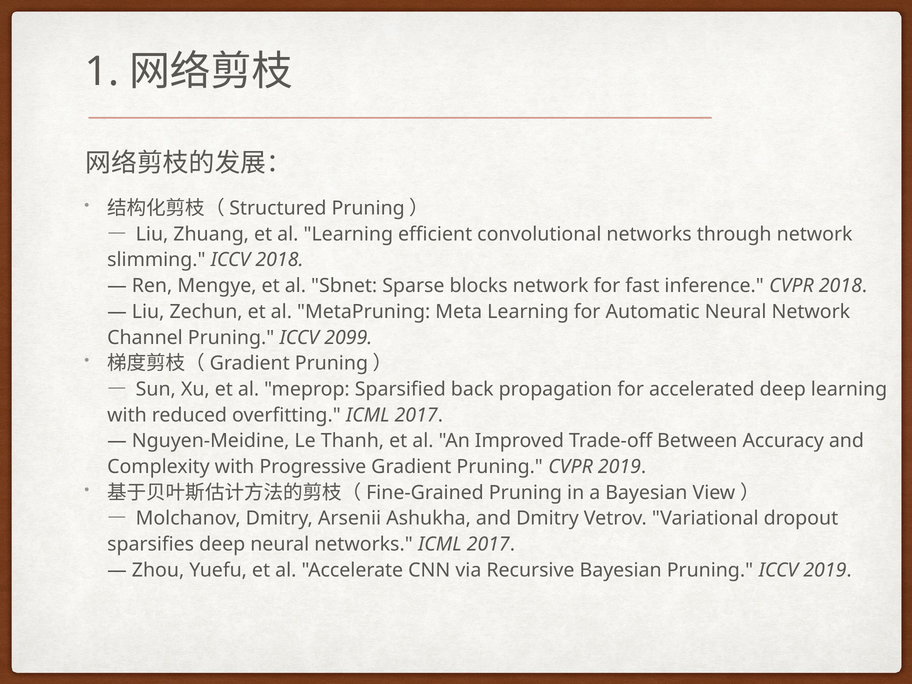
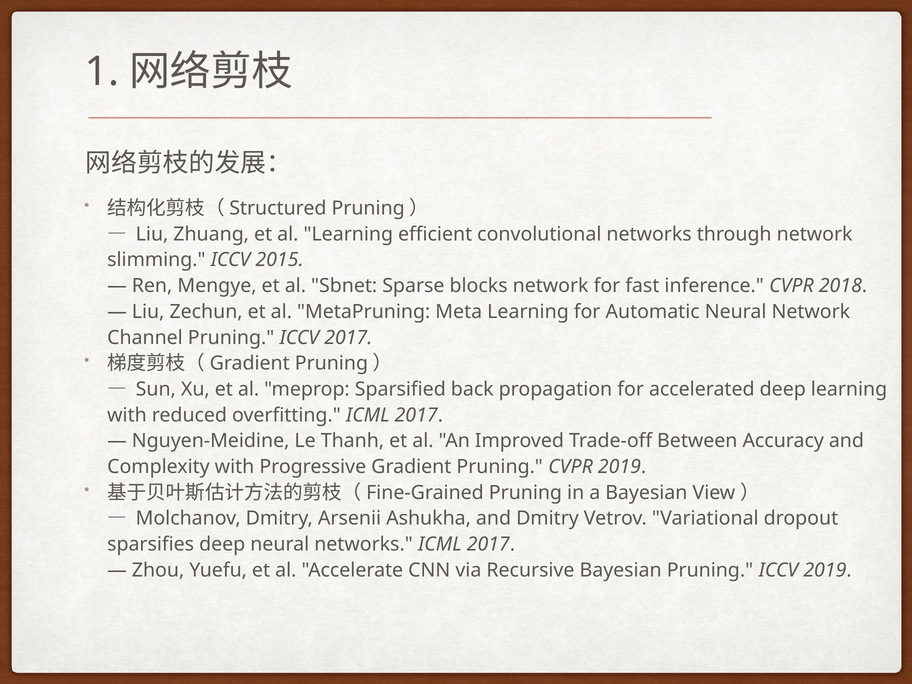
ICCV 2018: 2018 -> 2015
ICCV 2099: 2099 -> 2017
